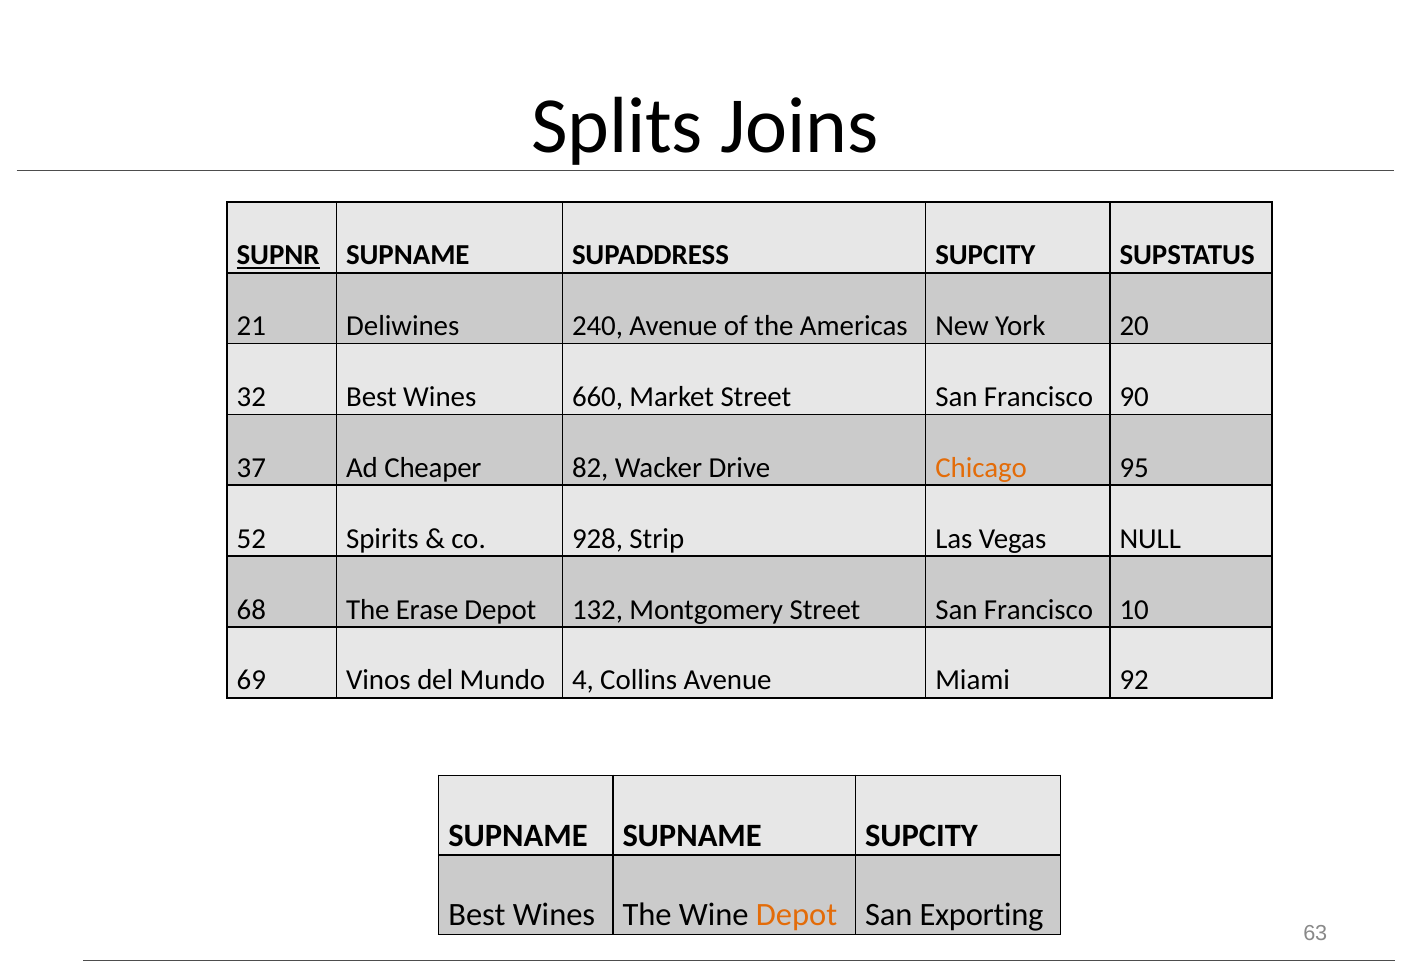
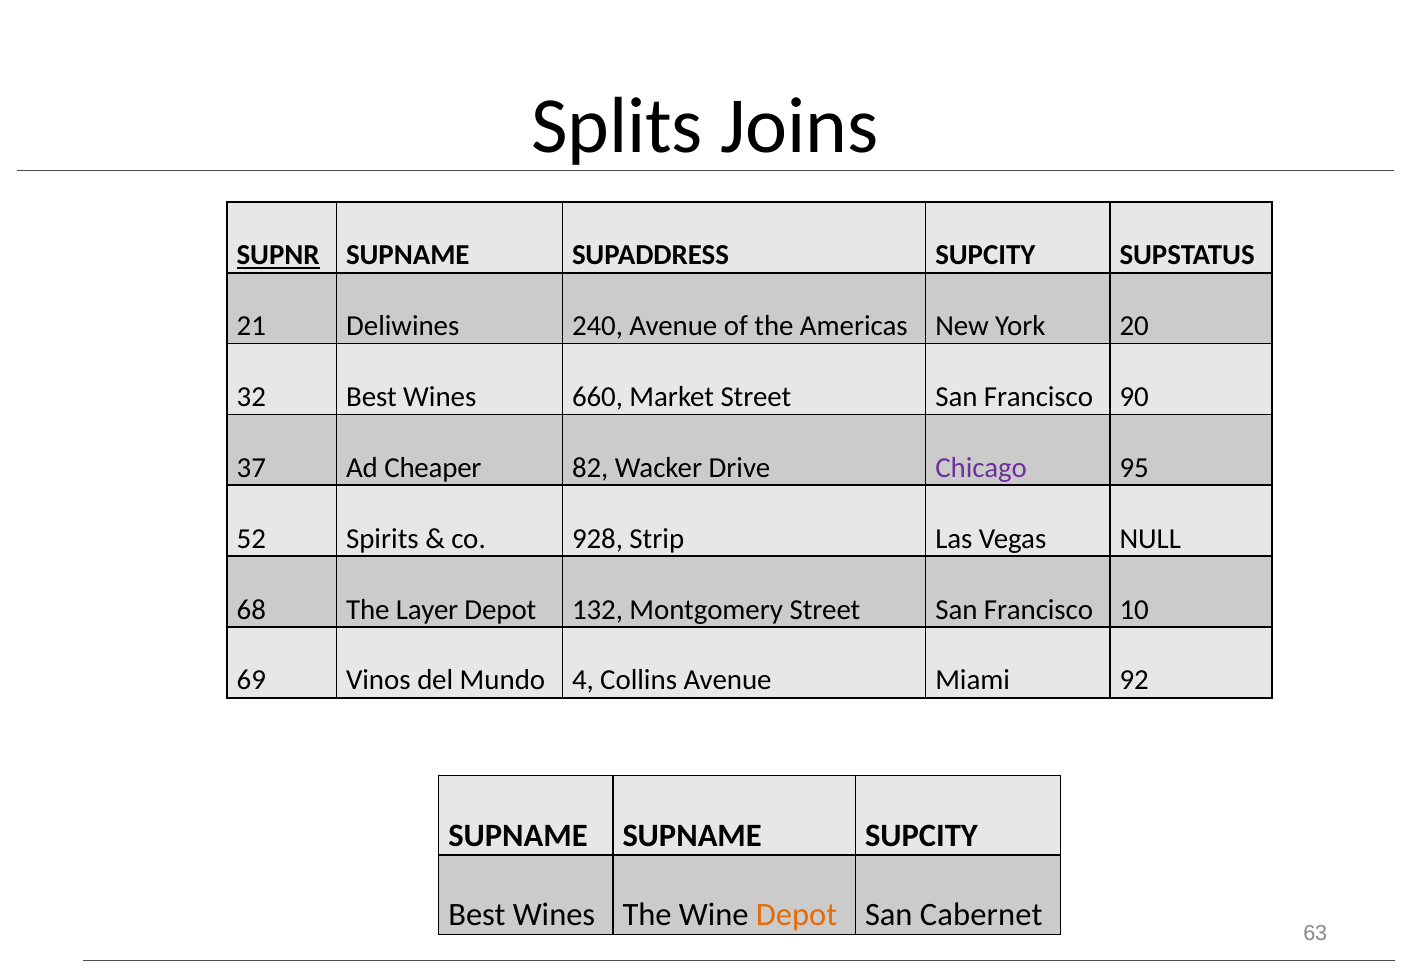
Chicago colour: orange -> purple
Erase: Erase -> Layer
Exporting: Exporting -> Cabernet
